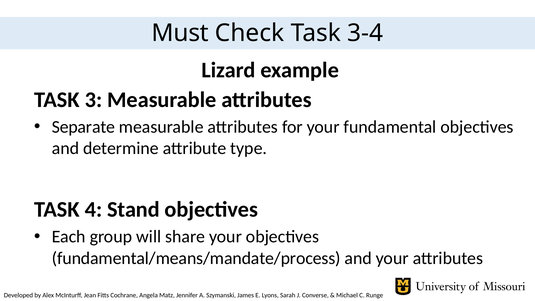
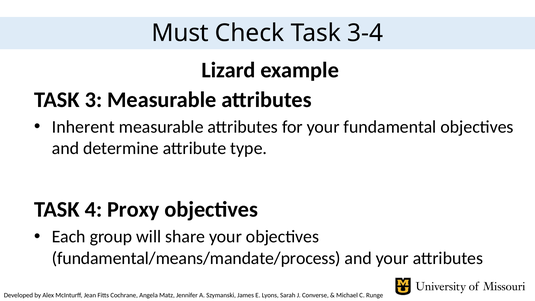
Separate: Separate -> Inherent
Stand: Stand -> Proxy
